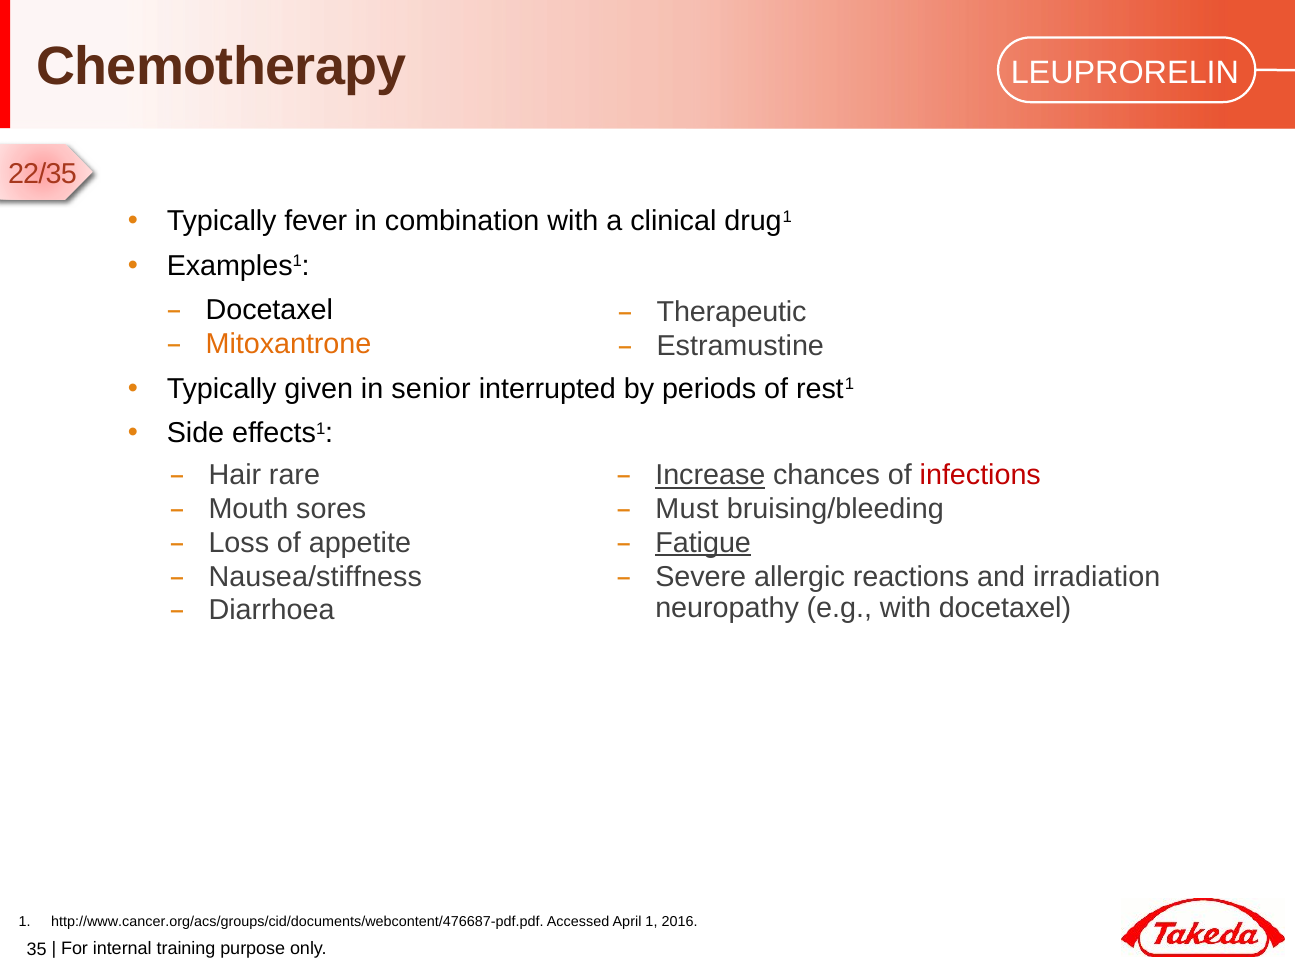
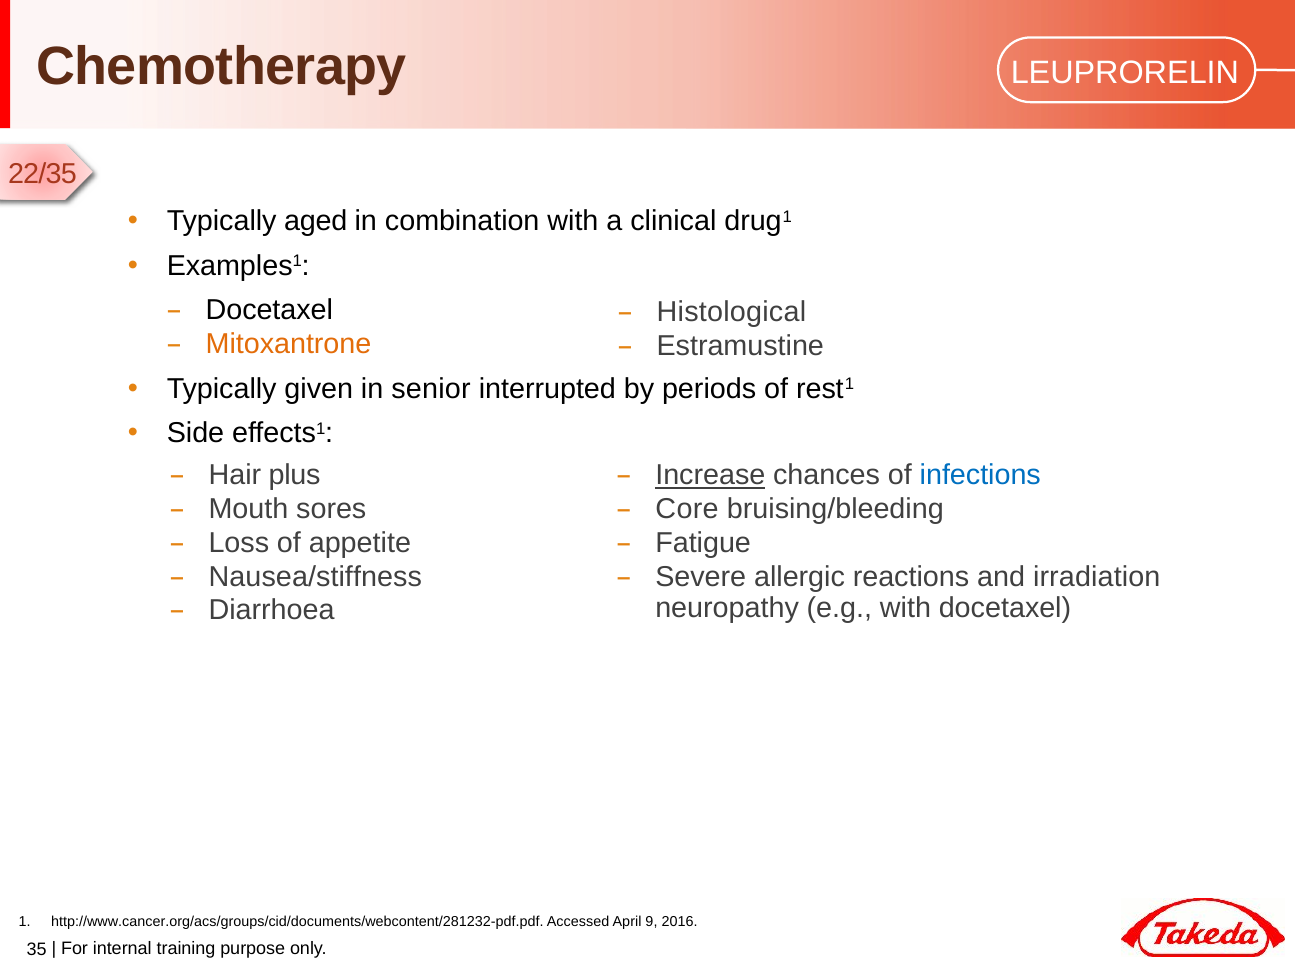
fever: fever -> aged
Therapeutic: Therapeutic -> Histological
rare: rare -> plus
infections colour: red -> blue
Must: Must -> Core
Fatigue underline: present -> none
http://www.cancer.org/acs/groups/cid/documents/webcontent/476687-pdf.pdf: http://www.cancer.org/acs/groups/cid/documents/webcontent/476687-pdf.pdf -> http://www.cancer.org/acs/groups/cid/documents/webcontent/281232-pdf.pdf
April 1: 1 -> 9
